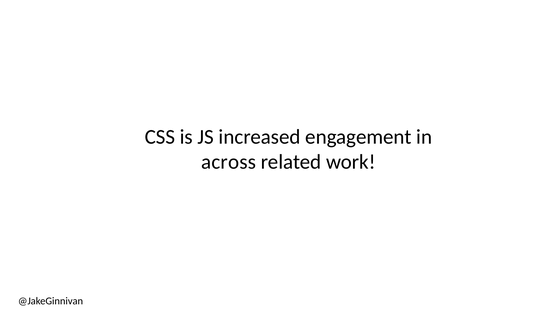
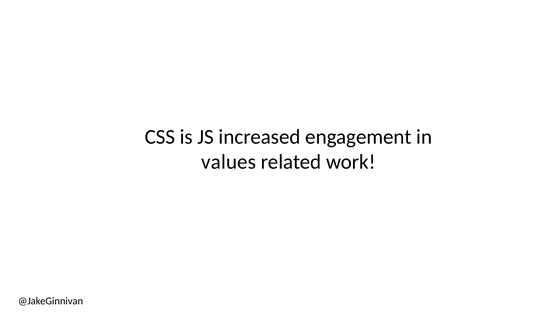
across: across -> values
